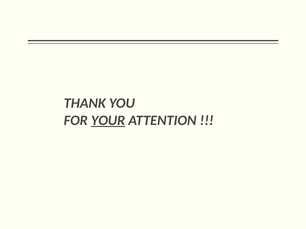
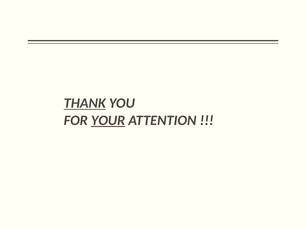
THANK underline: none -> present
